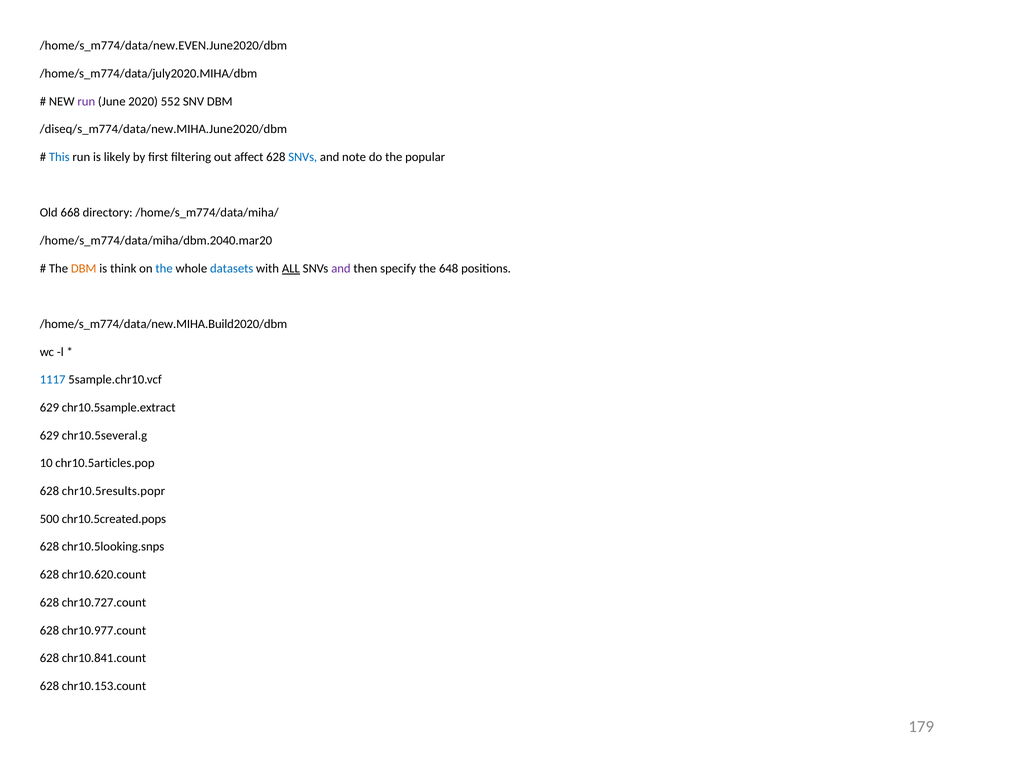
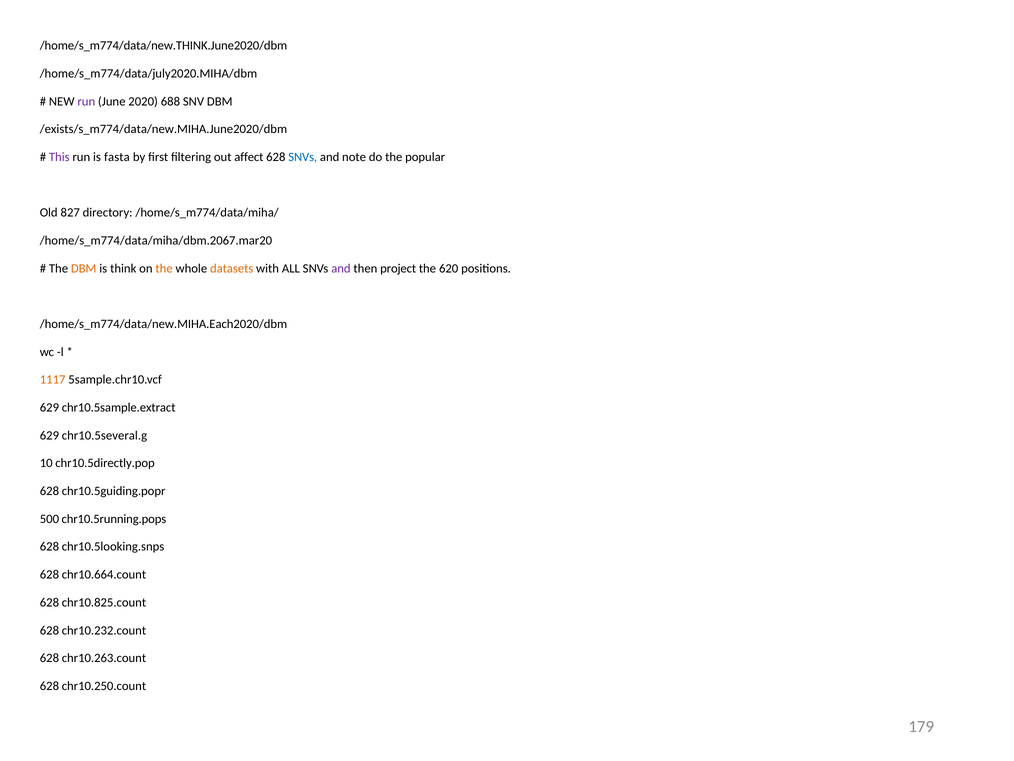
/home/s_m774/data/new.EVEN.June2020/dbm: /home/s_m774/data/new.EVEN.June2020/dbm -> /home/s_m774/data/new.THINK.June2020/dbm
552: 552 -> 688
/diseq/s_m774/data/new.MIHA.June2020/dbm: /diseq/s_m774/data/new.MIHA.June2020/dbm -> /exists/s_m774/data/new.MIHA.June2020/dbm
This colour: blue -> purple
likely: likely -> fasta
668: 668 -> 827
/home/s_m774/data/miha/dbm.2040.mar20: /home/s_m774/data/miha/dbm.2040.mar20 -> /home/s_m774/data/miha/dbm.2067.mar20
the at (164, 268) colour: blue -> orange
datasets colour: blue -> orange
ALL underline: present -> none
specify: specify -> project
648: 648 -> 620
/home/s_m774/data/new.MIHA.Build2020/dbm: /home/s_m774/data/new.MIHA.Build2020/dbm -> /home/s_m774/data/new.MIHA.Each2020/dbm
1117 colour: blue -> orange
chr10.5articles.pop: chr10.5articles.pop -> chr10.5directly.pop
chr10.5results.popr: chr10.5results.popr -> chr10.5guiding.popr
chr10.5created.pops: chr10.5created.pops -> chr10.5running.pops
chr10.620.count: chr10.620.count -> chr10.664.count
chr10.727.count: chr10.727.count -> chr10.825.count
chr10.977.count: chr10.977.count -> chr10.232.count
chr10.841.count: chr10.841.count -> chr10.263.count
chr10.153.count: chr10.153.count -> chr10.250.count
